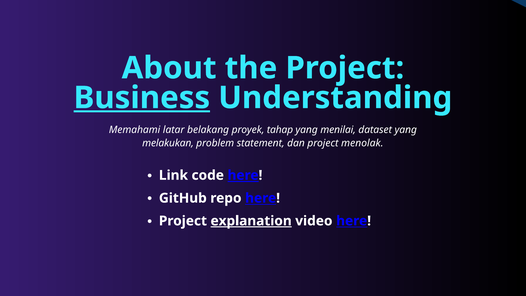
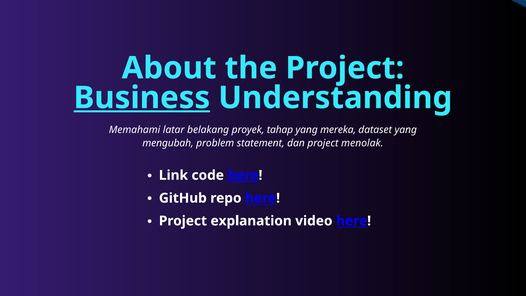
menilai: menilai -> mereka
melakukan: melakukan -> mengubah
explanation underline: present -> none
